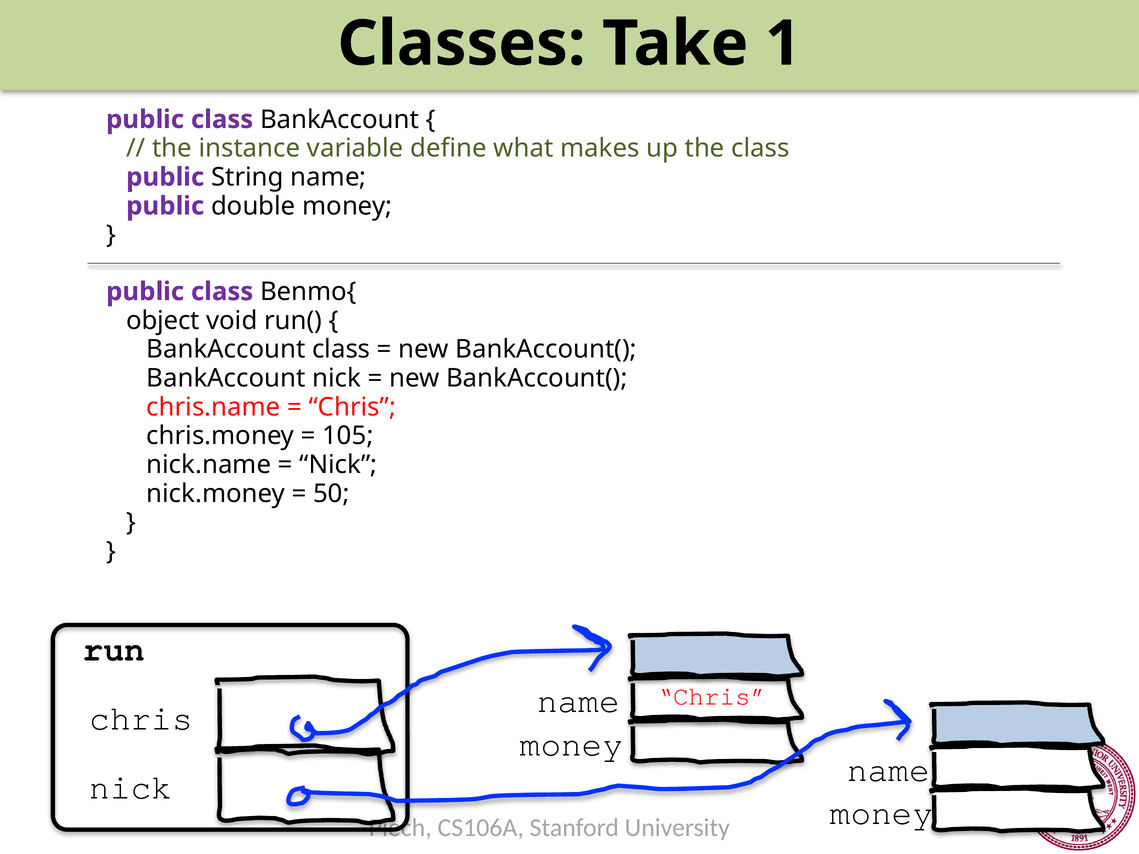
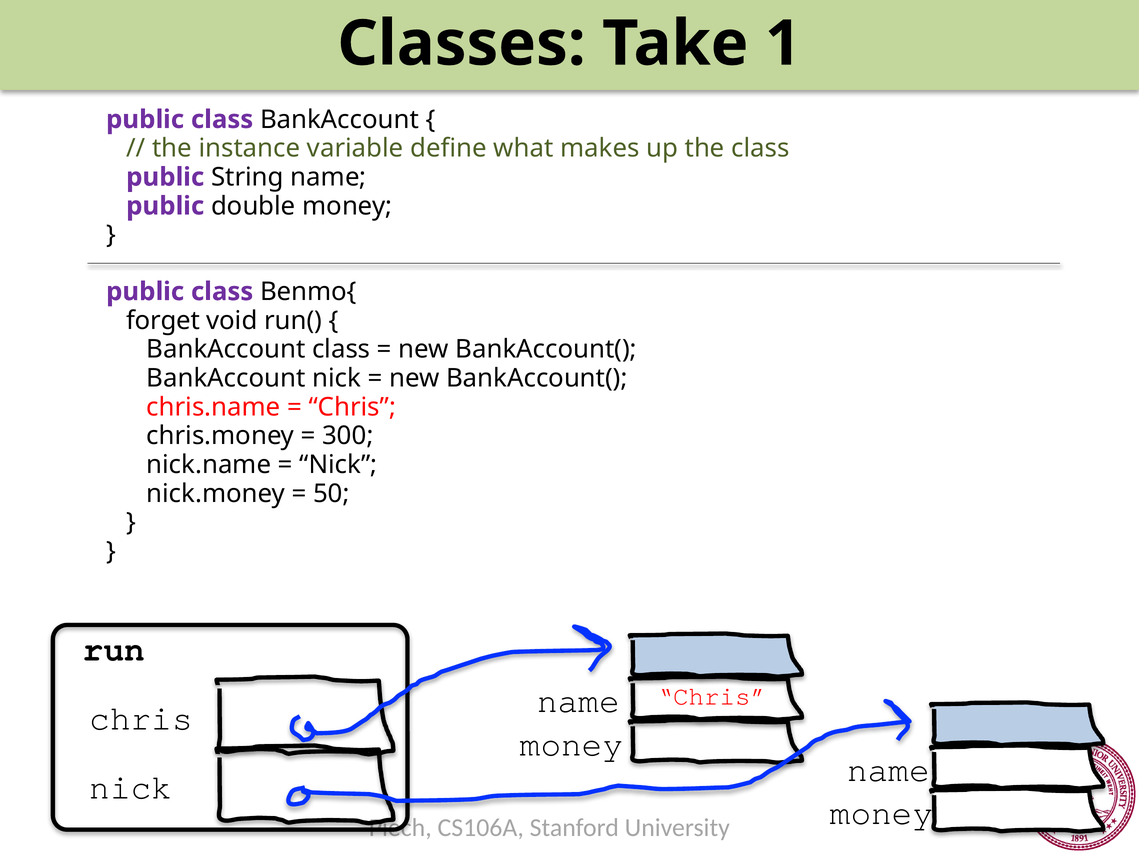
object: object -> forget
105: 105 -> 300
